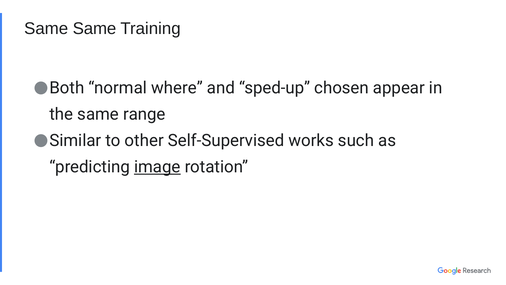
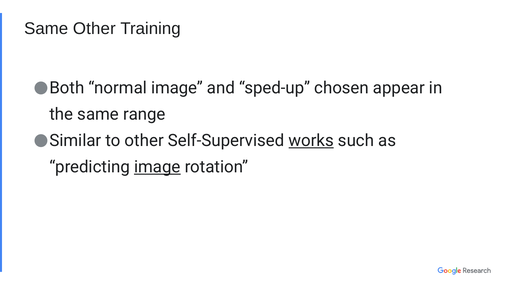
Same Same: Same -> Other
normal where: where -> image
works underline: none -> present
